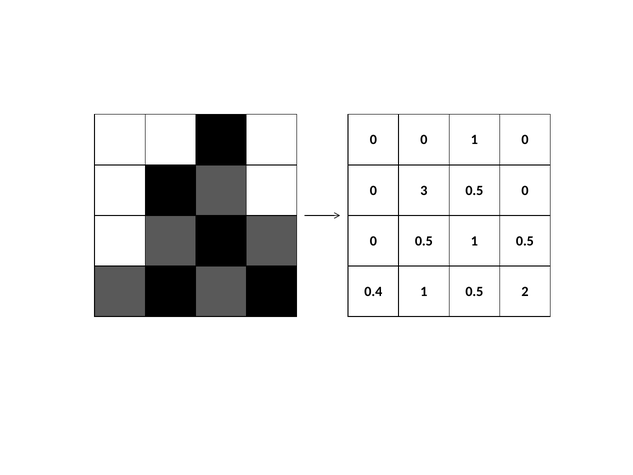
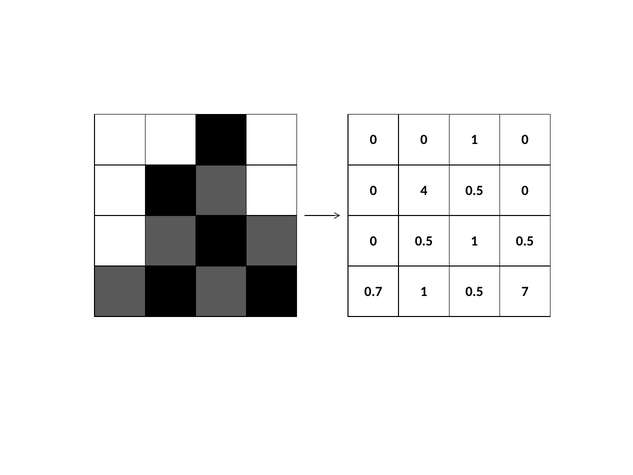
3: 3 -> 4
0.4: 0.4 -> 0.7
2: 2 -> 7
